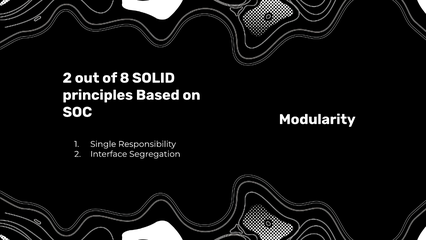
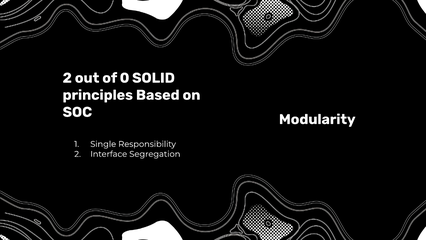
8: 8 -> 0
